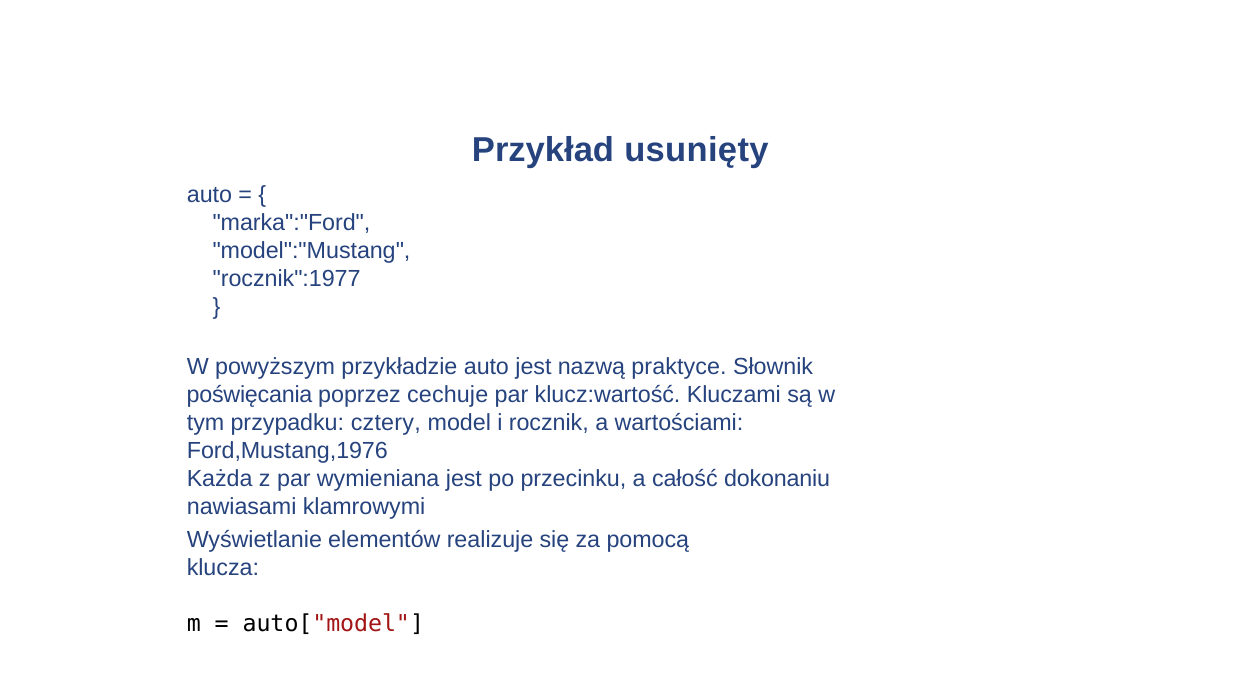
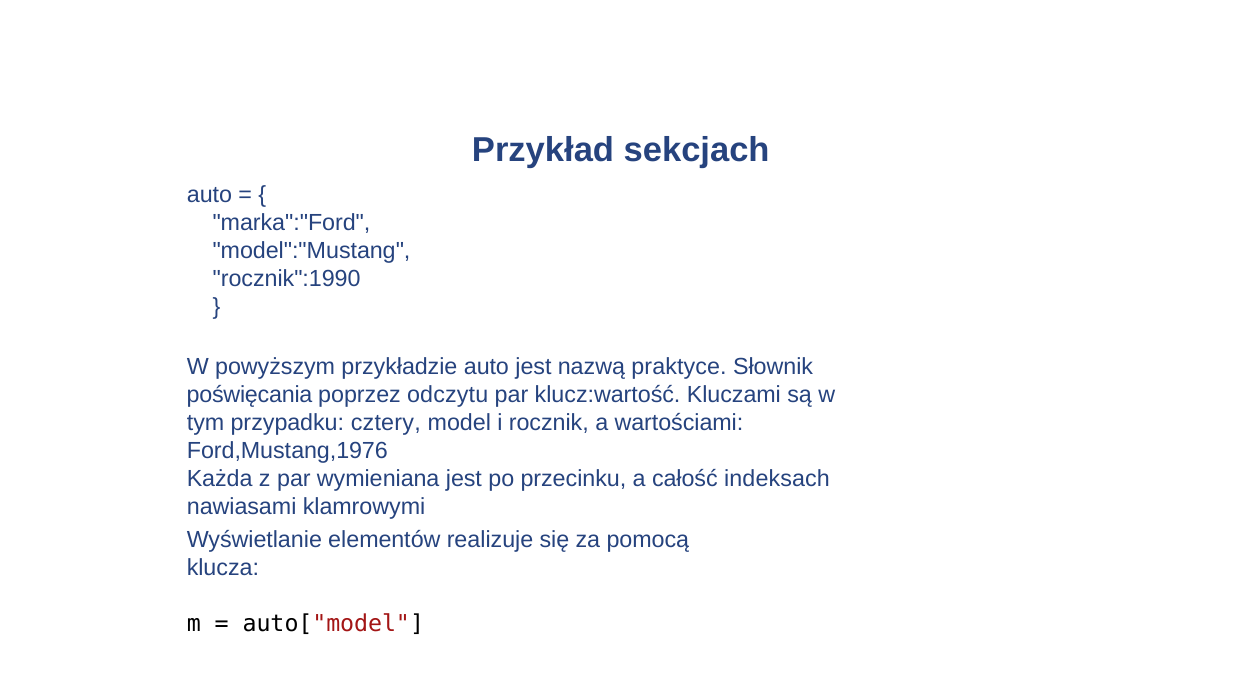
usunięty: usunięty -> sekcjach
rocznik":1977: rocznik":1977 -> rocznik":1990
cechuje: cechuje -> odczytu
dokonaniu: dokonaniu -> indeksach
